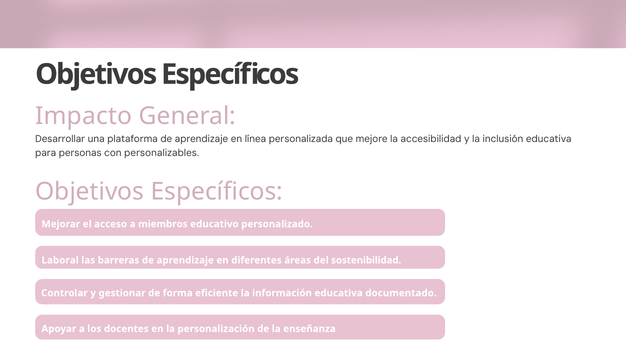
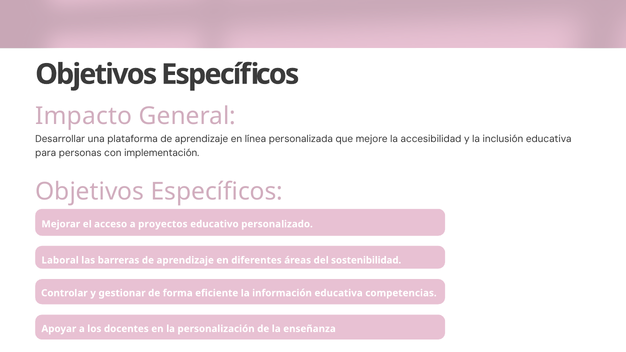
personalizables: personalizables -> implementación
miembros: miembros -> proyectos
documentado: documentado -> competencias
